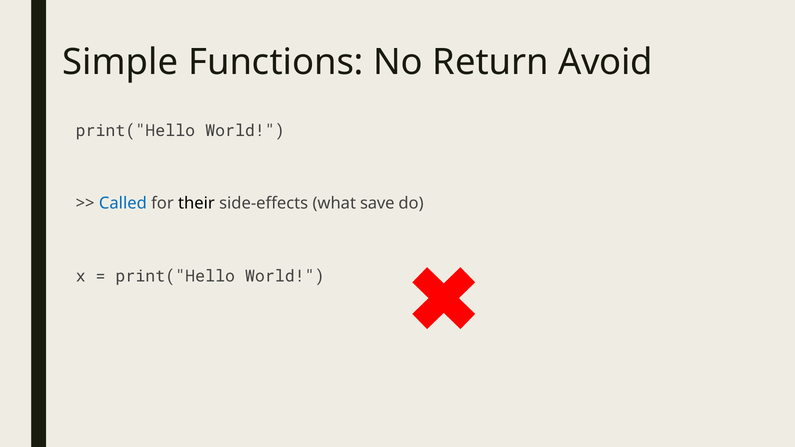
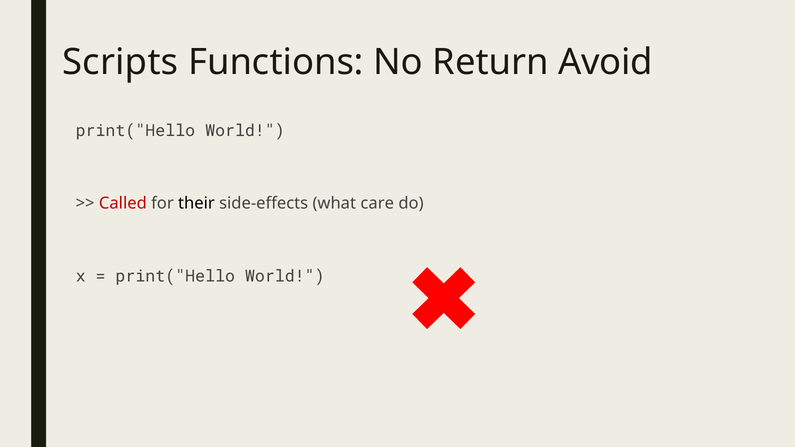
Simple: Simple -> Scripts
Called colour: blue -> red
save: save -> care
